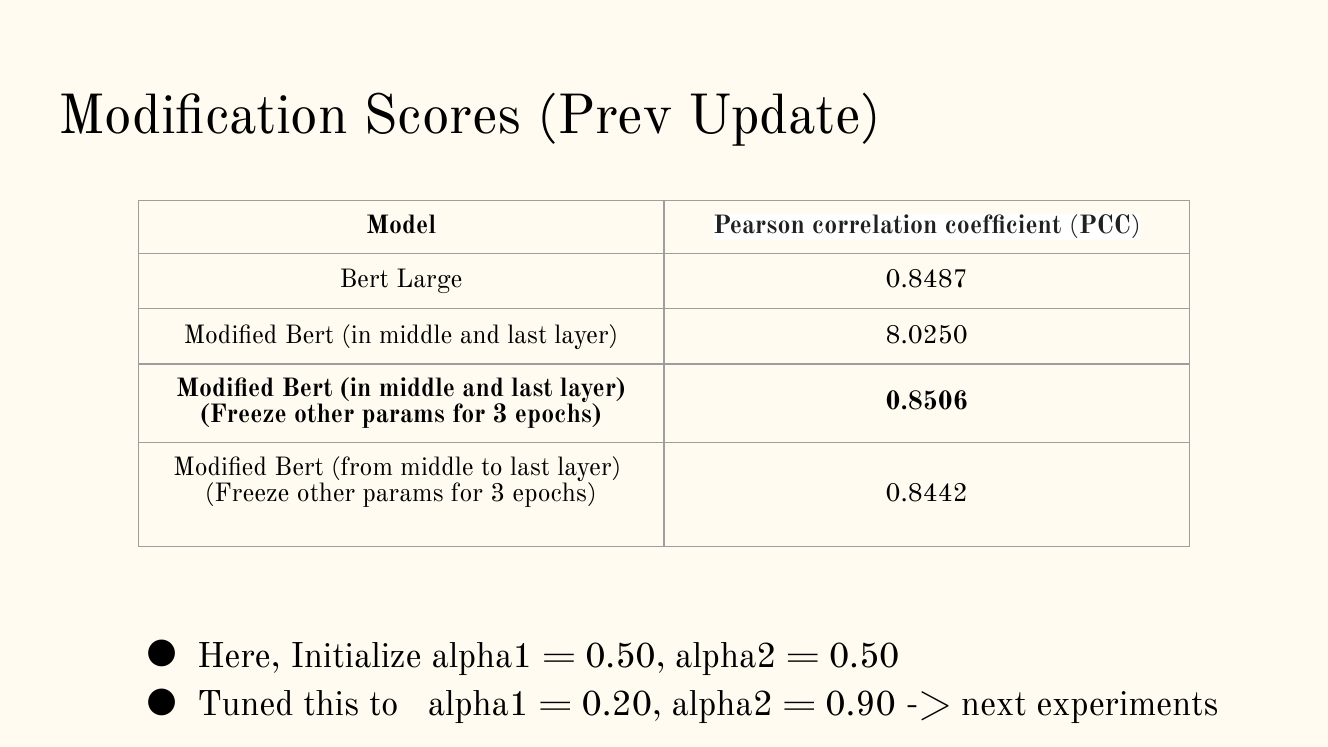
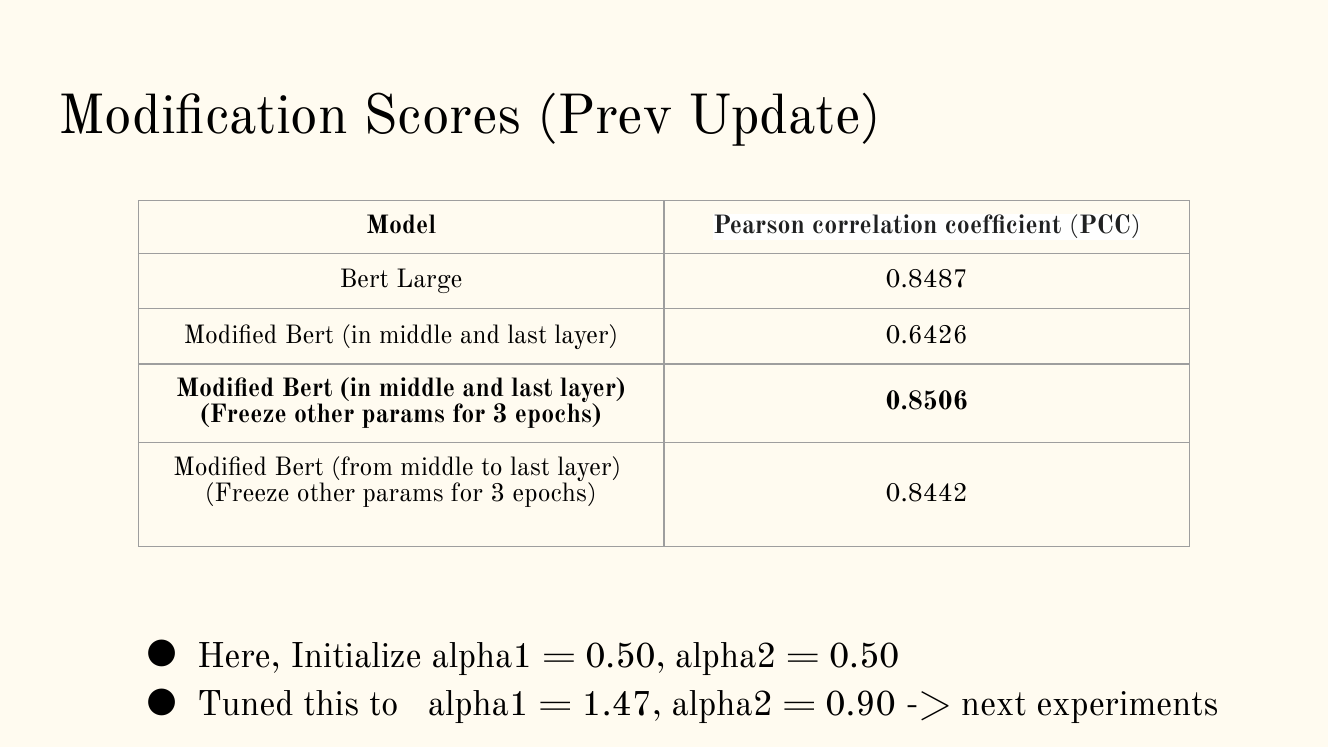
8.0250: 8.0250 -> 0.6426
0.20: 0.20 -> 1.47
